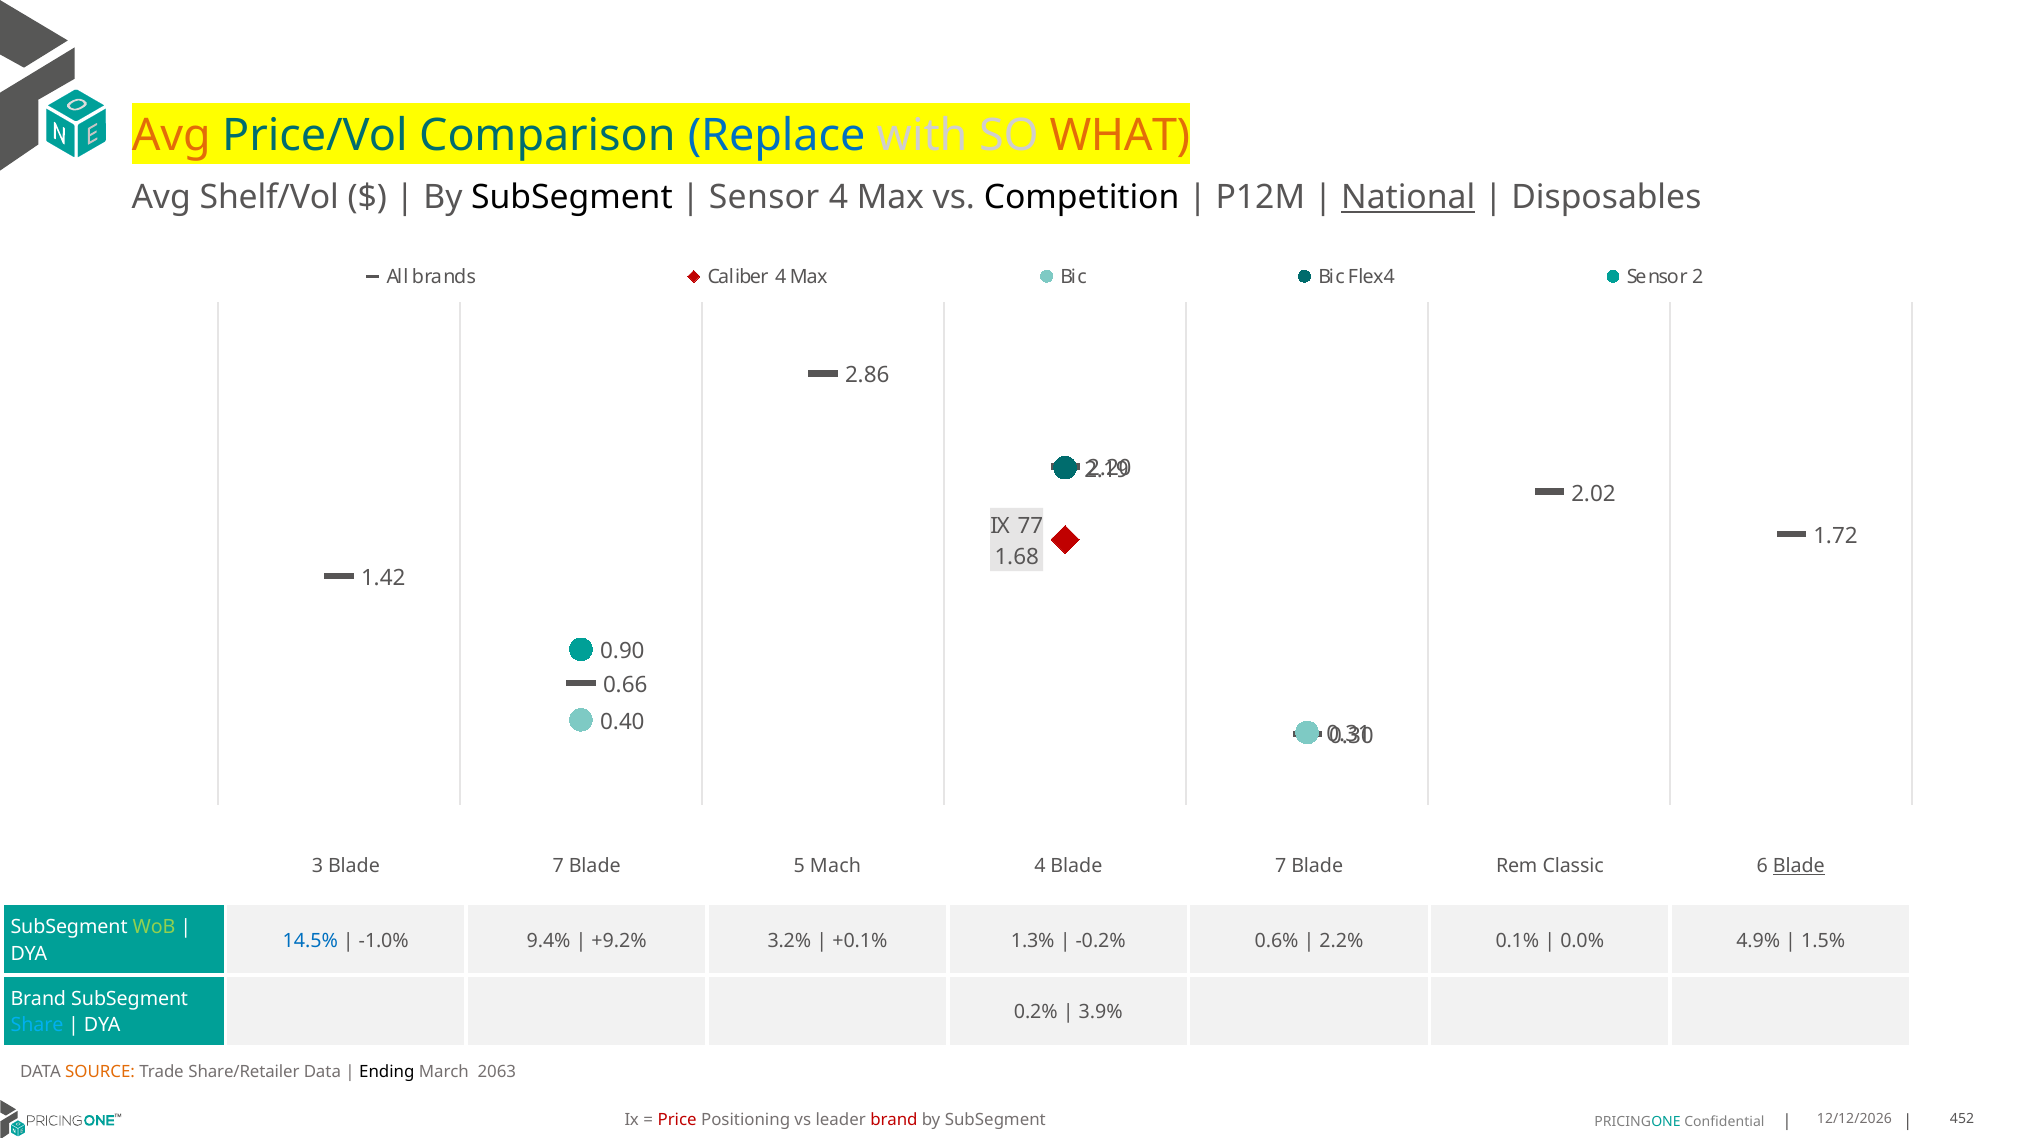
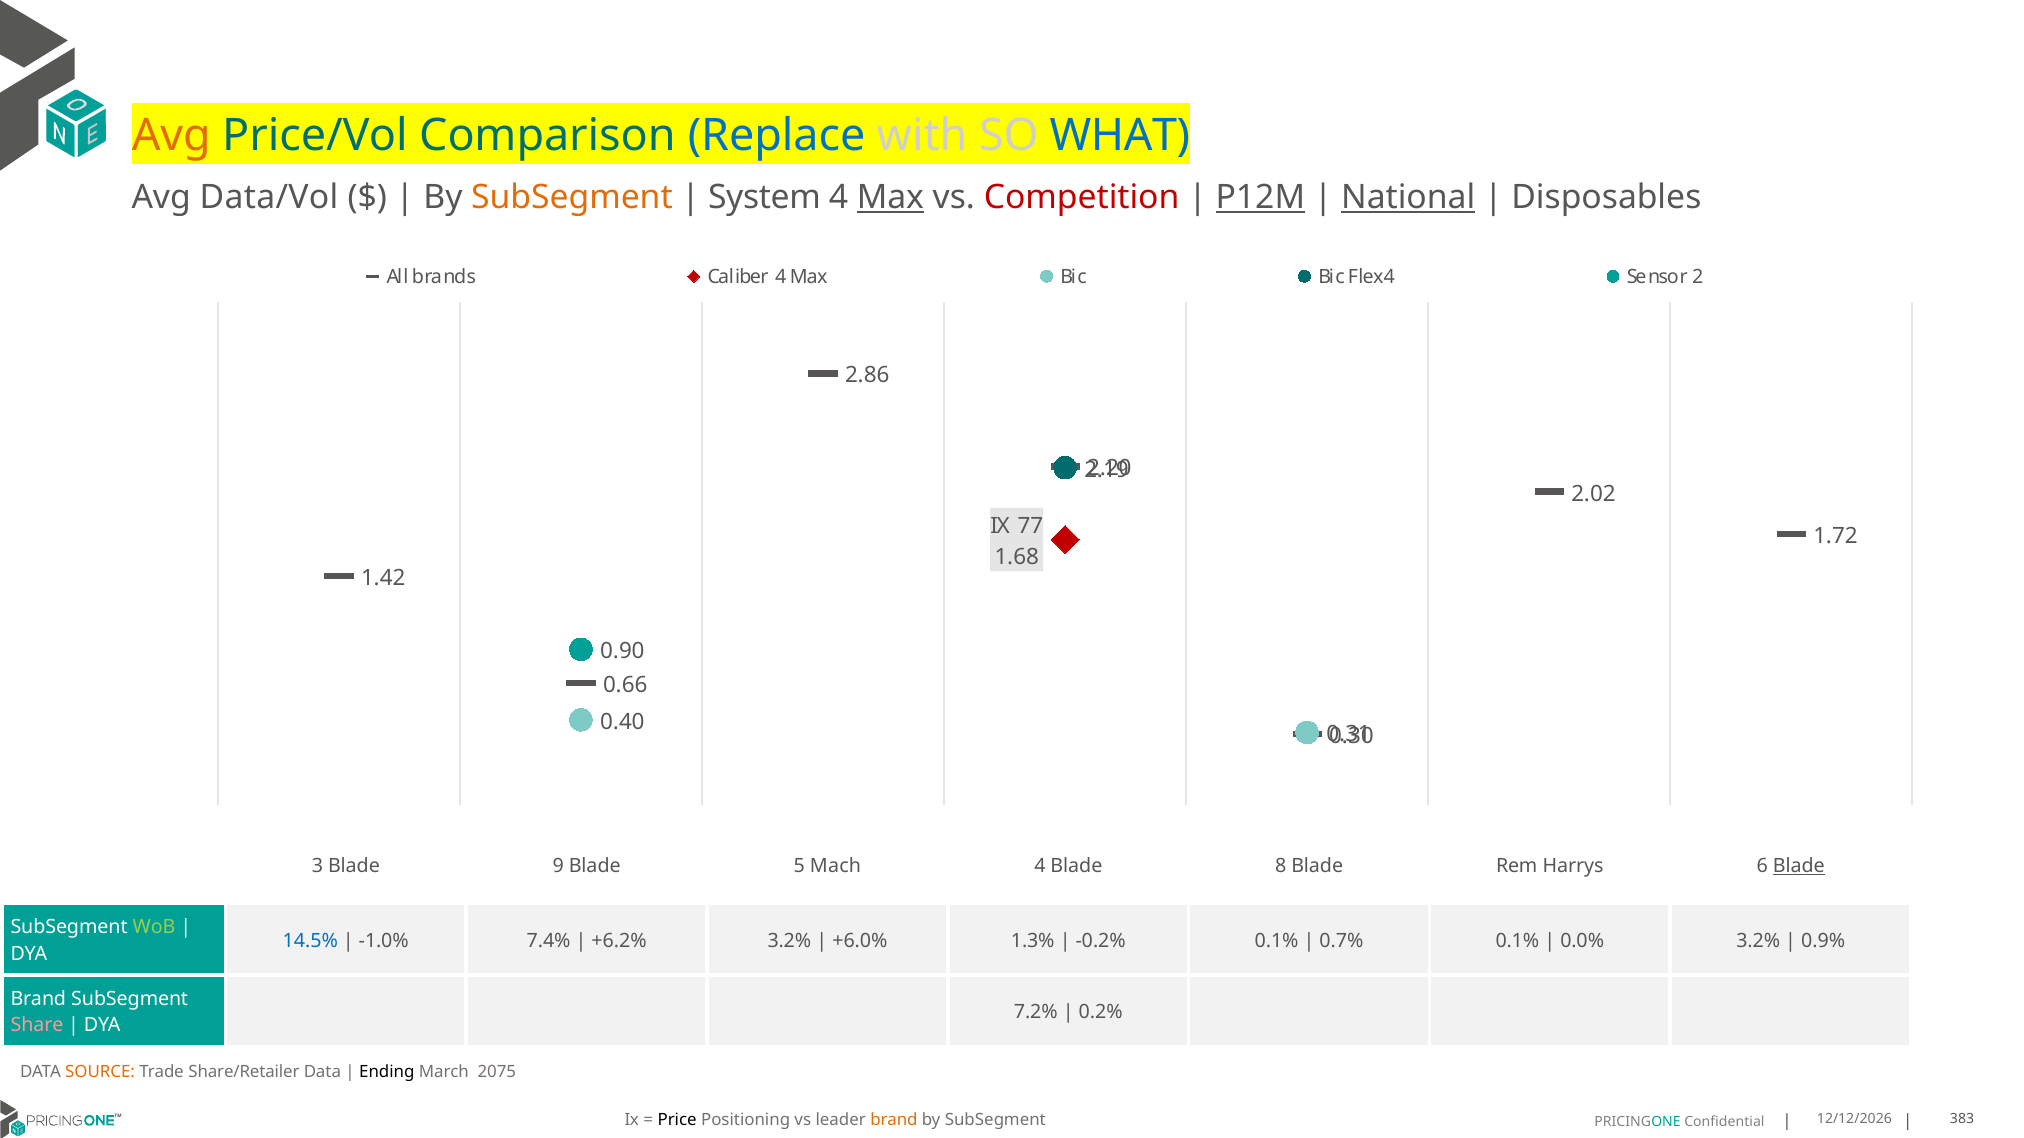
WHAT colour: orange -> blue
Shelf/Vol: Shelf/Vol -> Data/Vol
SubSegment at (572, 197) colour: black -> orange
Sensor at (764, 197): Sensor -> System
Max at (890, 197) underline: none -> present
Competition colour: black -> red
P12M underline: none -> present
3 Blade 7: 7 -> 9
4 Blade 7: 7 -> 8
Classic: Classic -> Harrys
9.4%: 9.4% -> 7.4%
+9.2%: +9.2% -> +6.2%
+0.1%: +0.1% -> +6.0%
-0.2% 0.6%: 0.6% -> 0.1%
2.2%: 2.2% -> 0.7%
0.0% 4.9%: 4.9% -> 3.2%
1.5%: 1.5% -> 0.9%
0.2%: 0.2% -> 7.2%
3.9%: 3.9% -> 0.2%
Share colour: light blue -> pink
2063: 2063 -> 2075
Price colour: red -> black
brand at (894, 1121) colour: red -> orange
452: 452 -> 383
